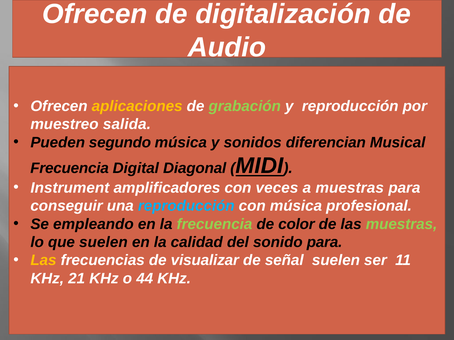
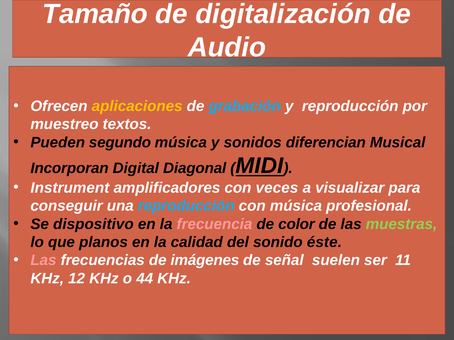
Ofrecen at (95, 14): Ofrecen -> Tamaño
grabación colour: light green -> light blue
salida: salida -> textos
Frecuencia at (70, 168): Frecuencia -> Incorporan
a muestras: muestras -> visualizar
empleando: empleando -> dispositivo
frecuencia at (214, 224) colour: light green -> pink
que suelen: suelen -> planos
sonido para: para -> éste
Las at (43, 261) colour: yellow -> pink
visualizar: visualizar -> imágenes
21: 21 -> 12
